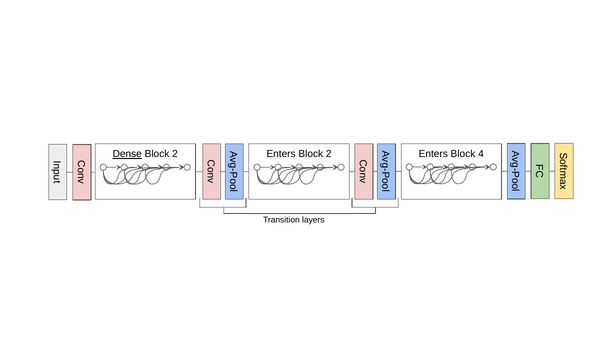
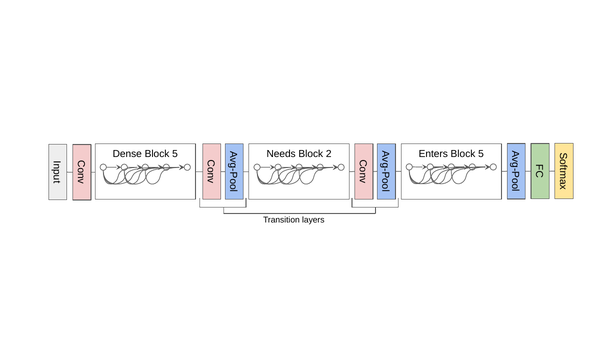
Dense underline: present -> none
2 at (175, 154): 2 -> 5
Enters at (281, 154): Enters -> Needs
4 at (481, 154): 4 -> 5
